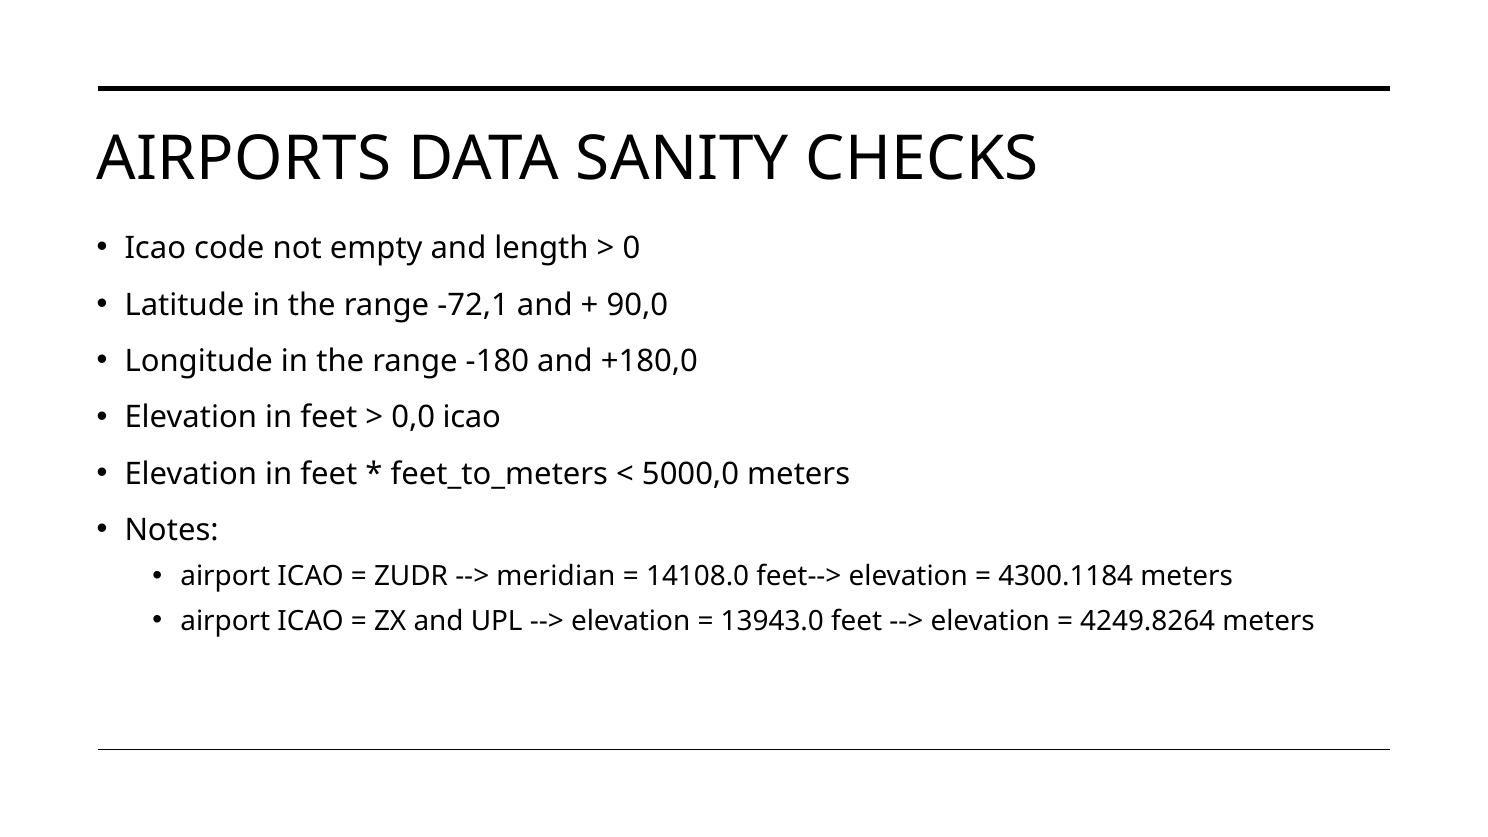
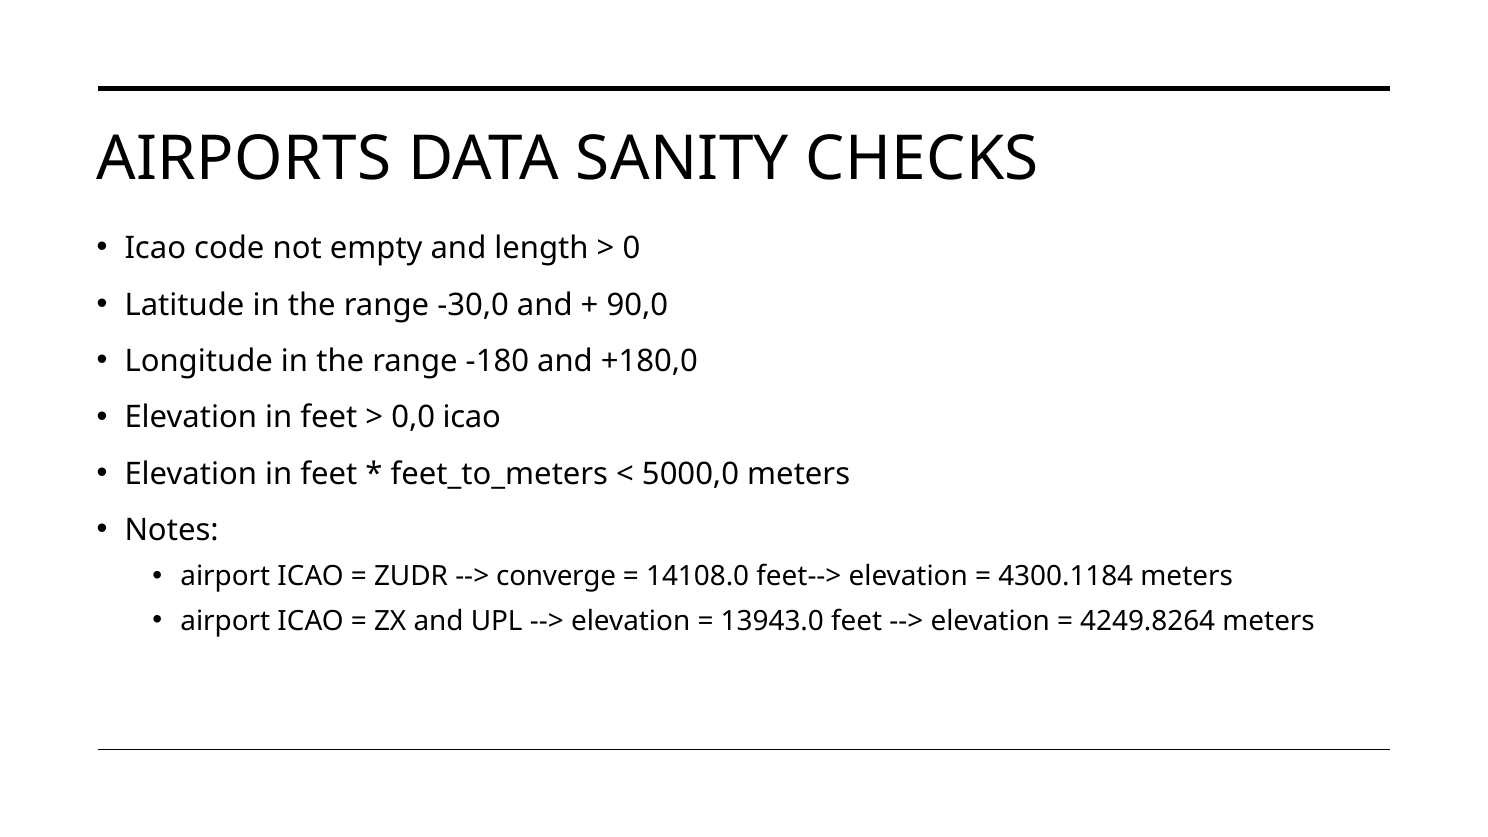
-72,1: -72,1 -> -30,0
meridian: meridian -> converge
